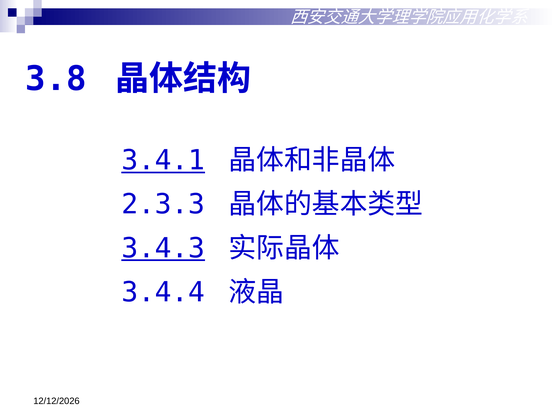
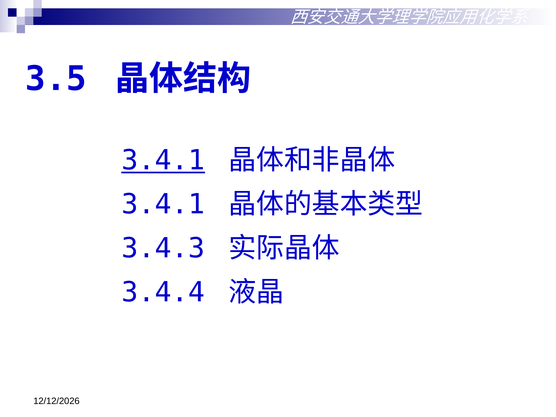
3.8: 3.8 -> 3.5
2.3.3 at (163, 204): 2.3.3 -> 3.4.1
3.4.3 underline: present -> none
